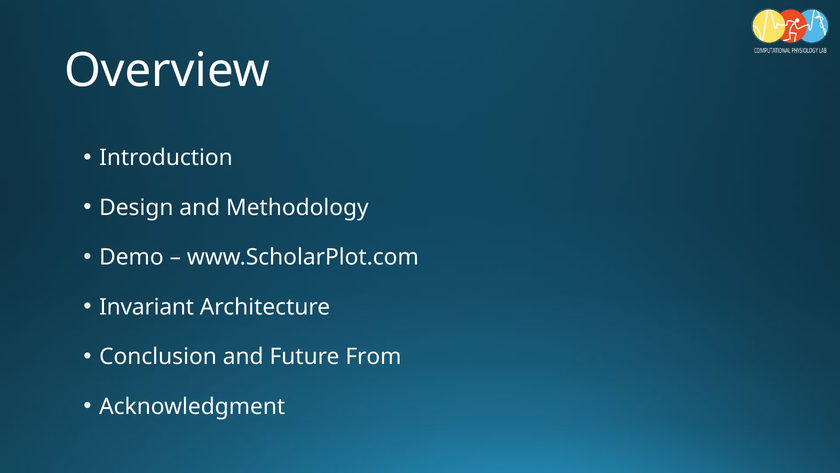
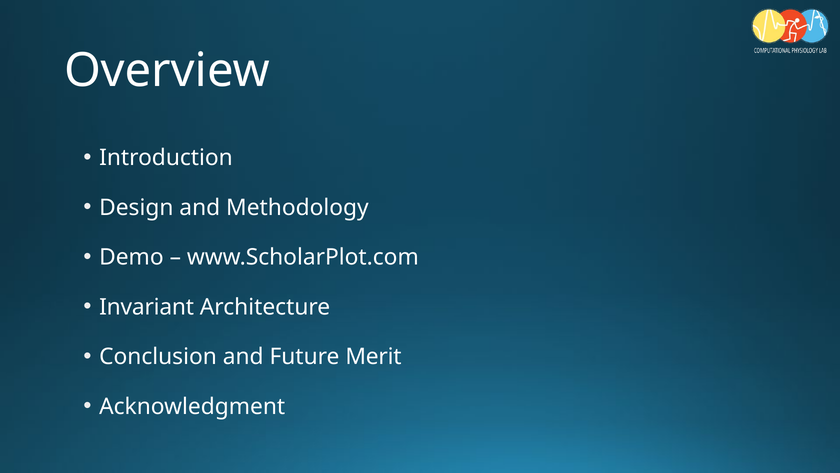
From: From -> Merit
